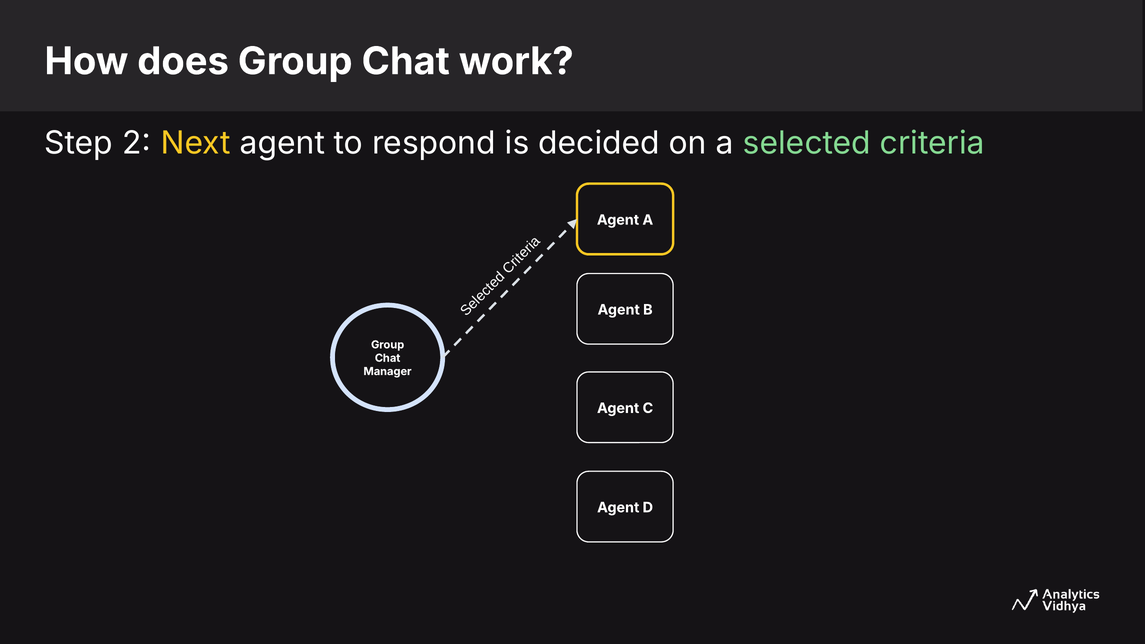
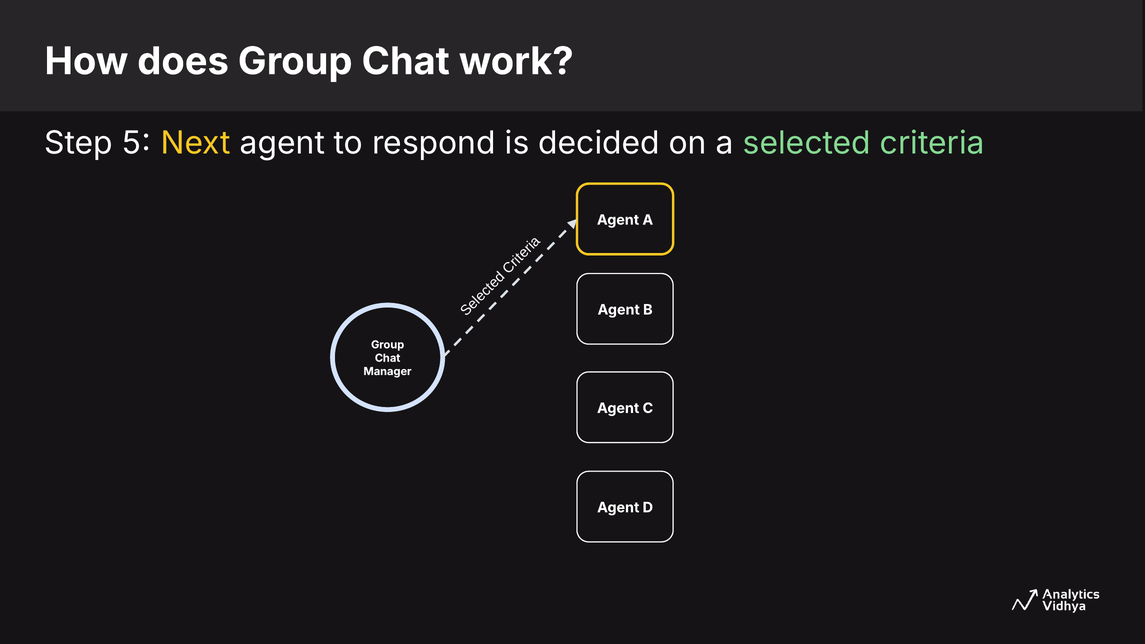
2: 2 -> 5
